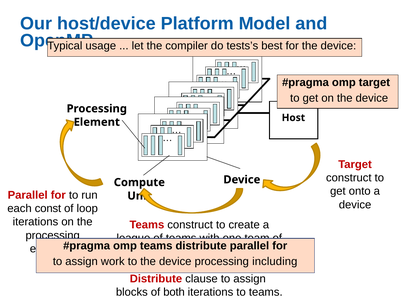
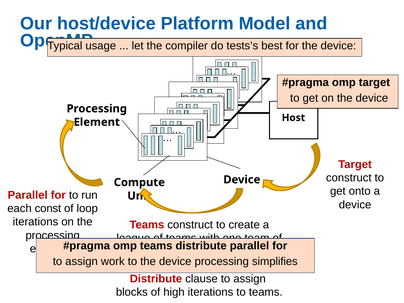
including: including -> simplifies
both: both -> high
